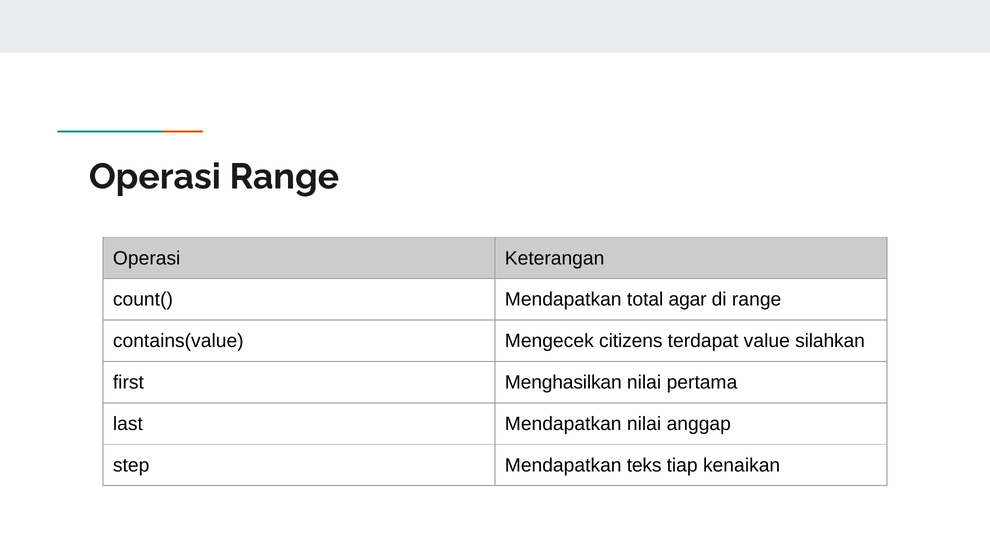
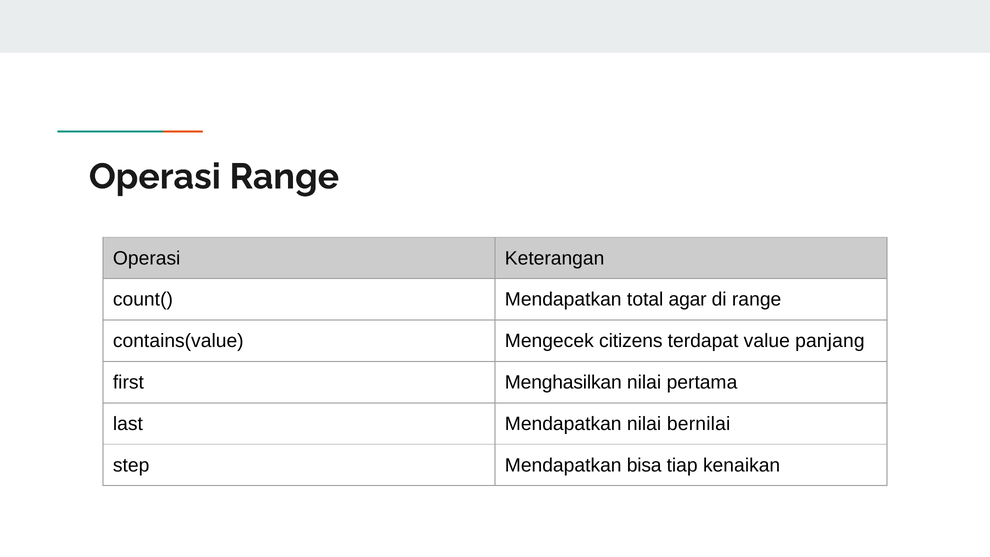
silahkan: silahkan -> panjang
anggap: anggap -> bernilai
teks: teks -> bisa
